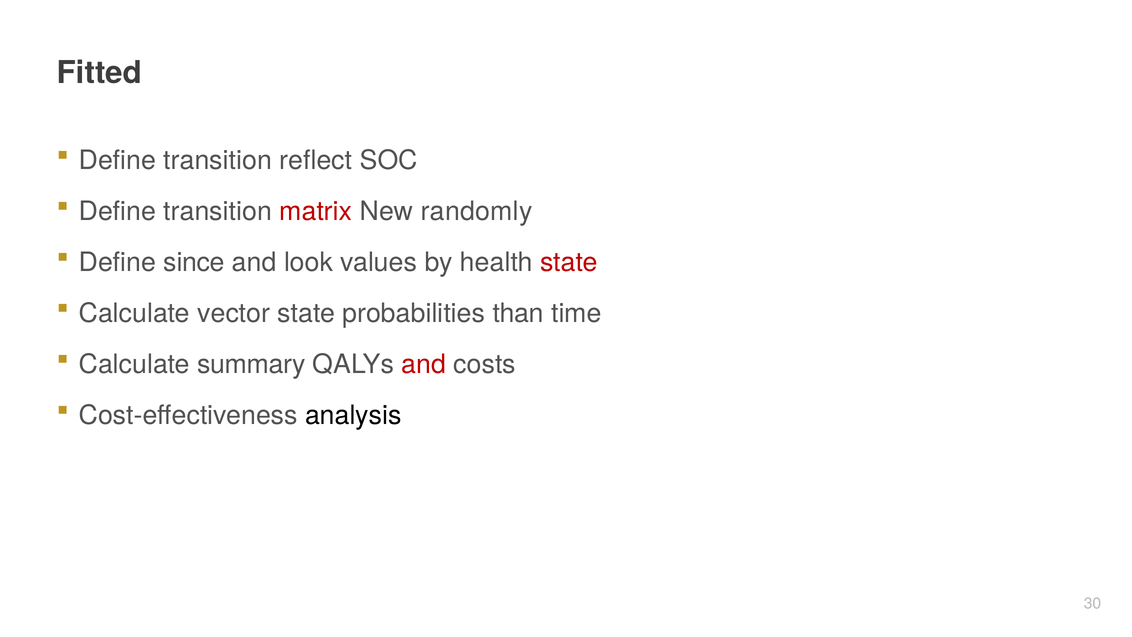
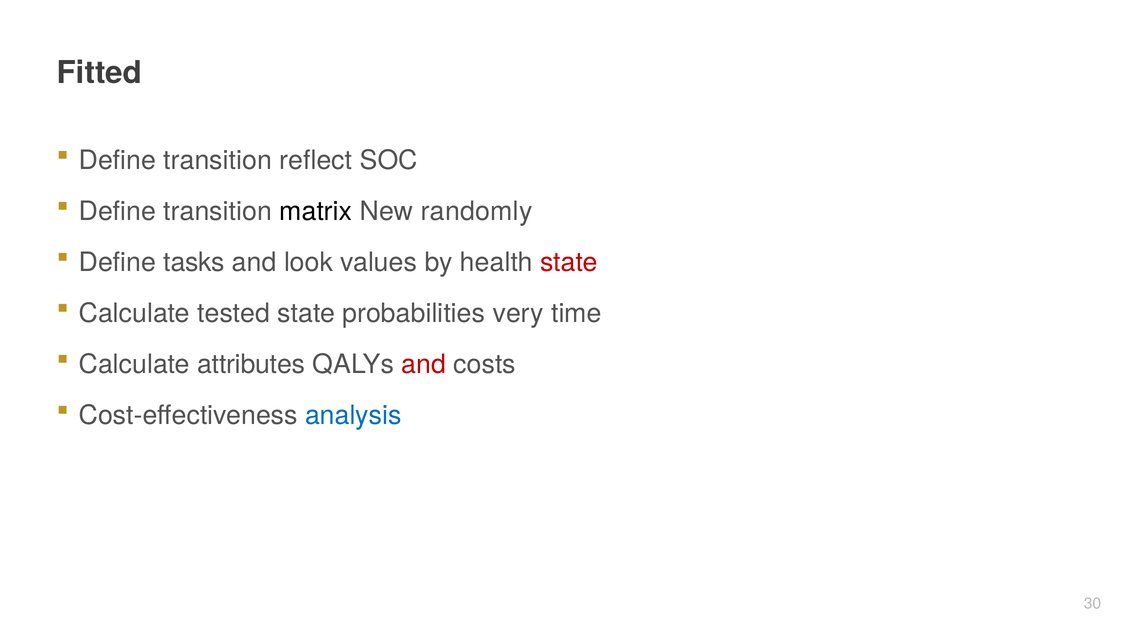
matrix colour: red -> black
since: since -> tasks
vector: vector -> tested
than: than -> very
summary: summary -> attributes
analysis colour: black -> blue
